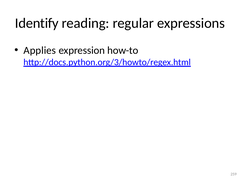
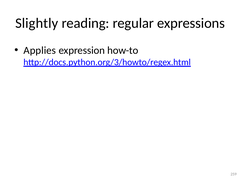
Identify: Identify -> Slightly
